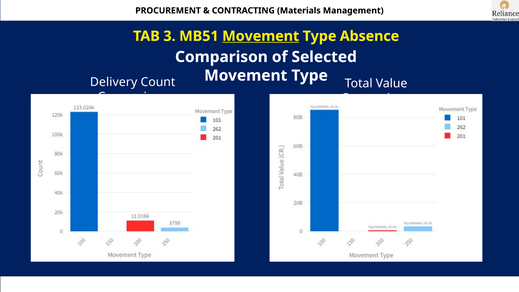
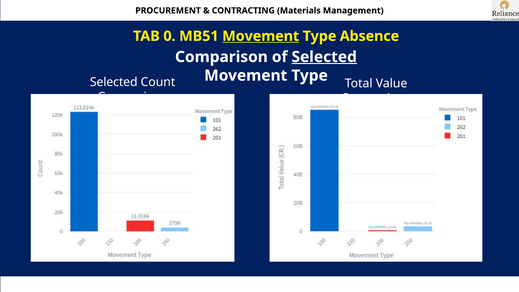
3: 3 -> 0
Selected at (324, 57) underline: none -> present
Delivery at (114, 82): Delivery -> Selected
